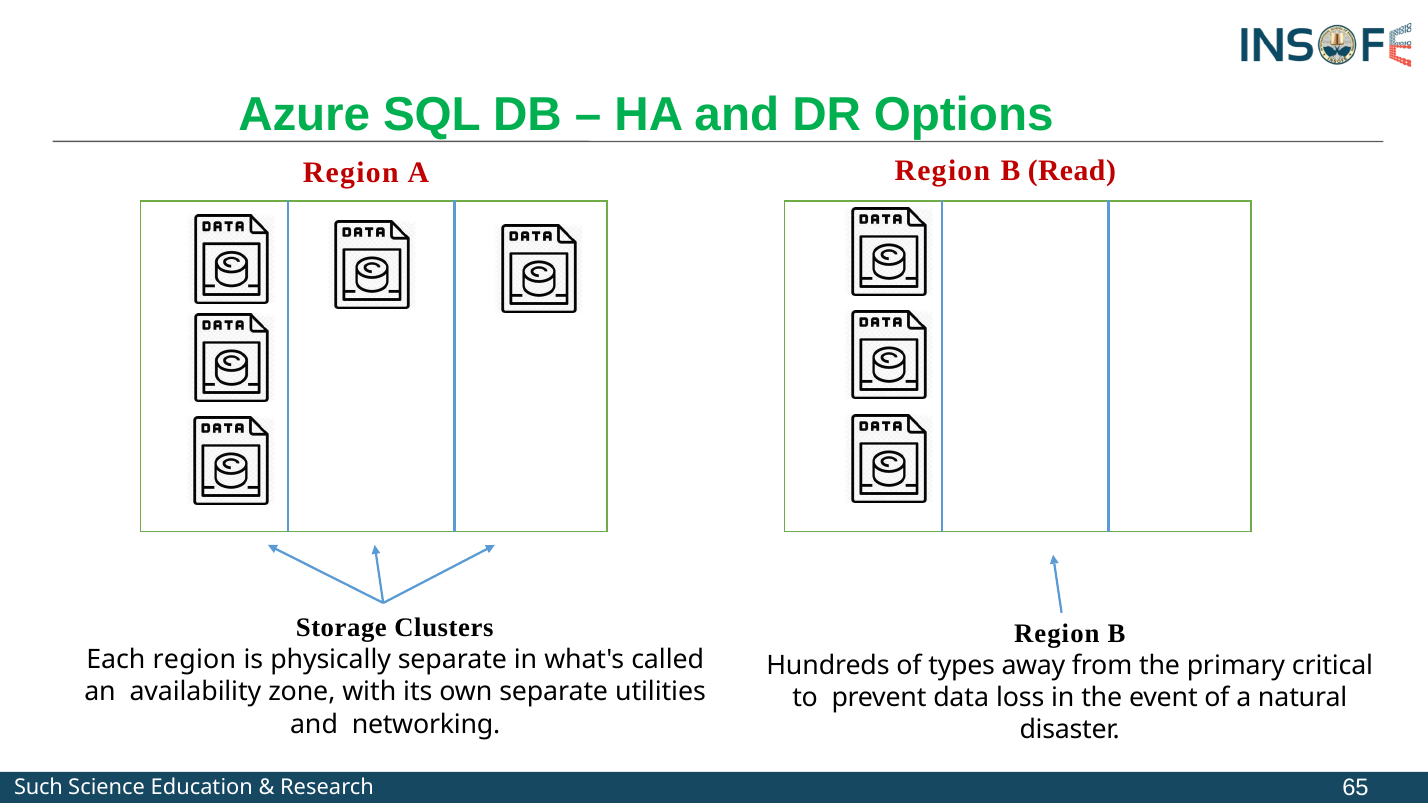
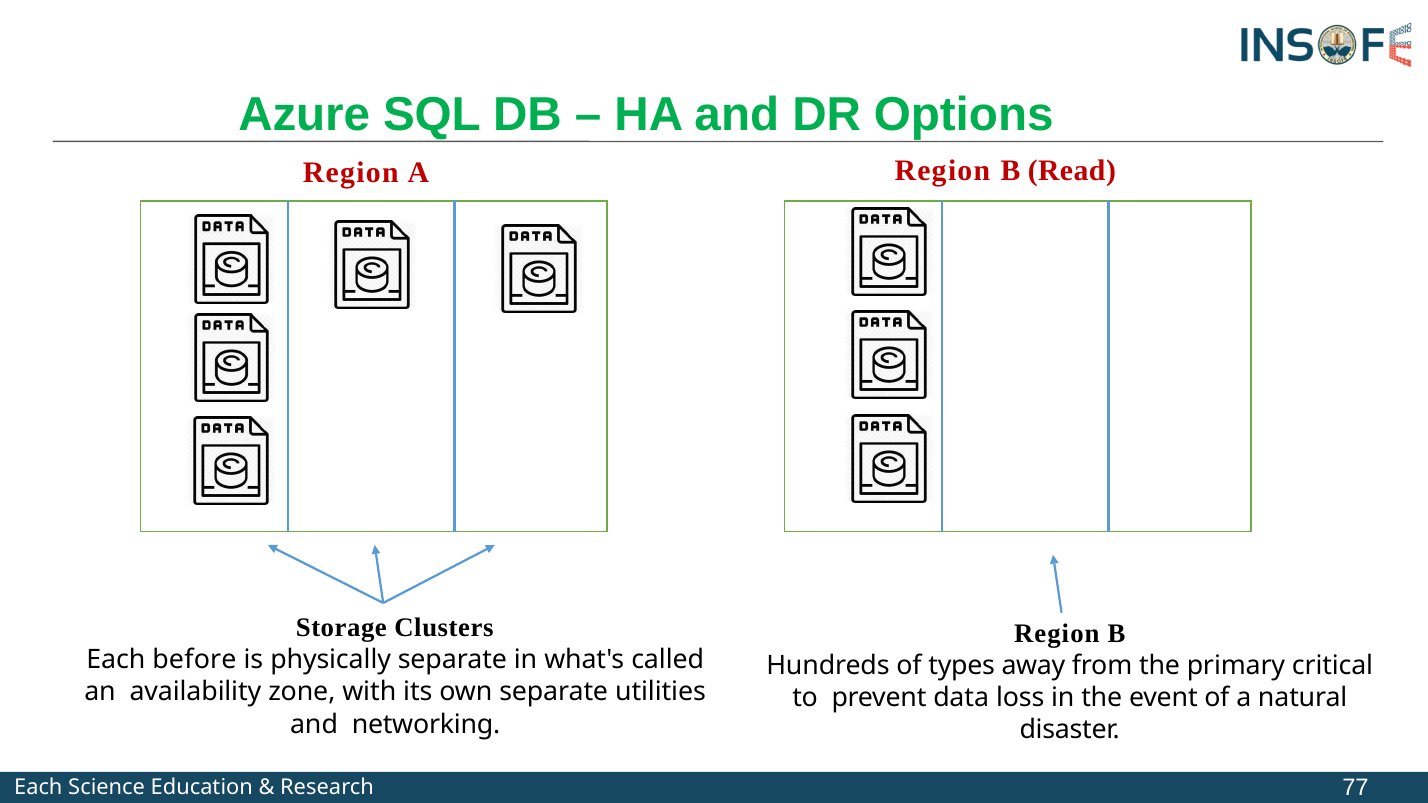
Each region: region -> before
Such at (38, 788): Such -> Each
65: 65 -> 77
